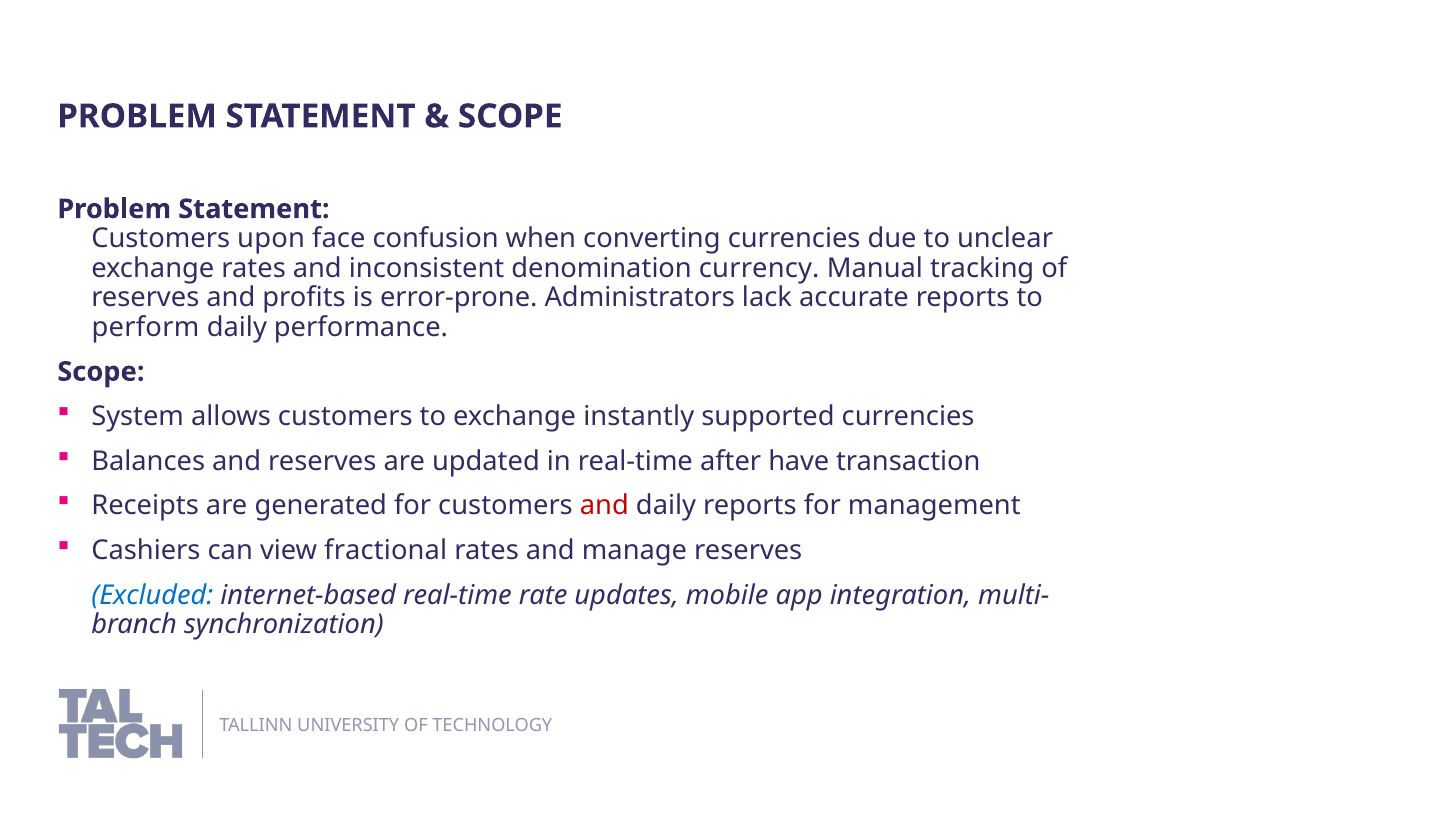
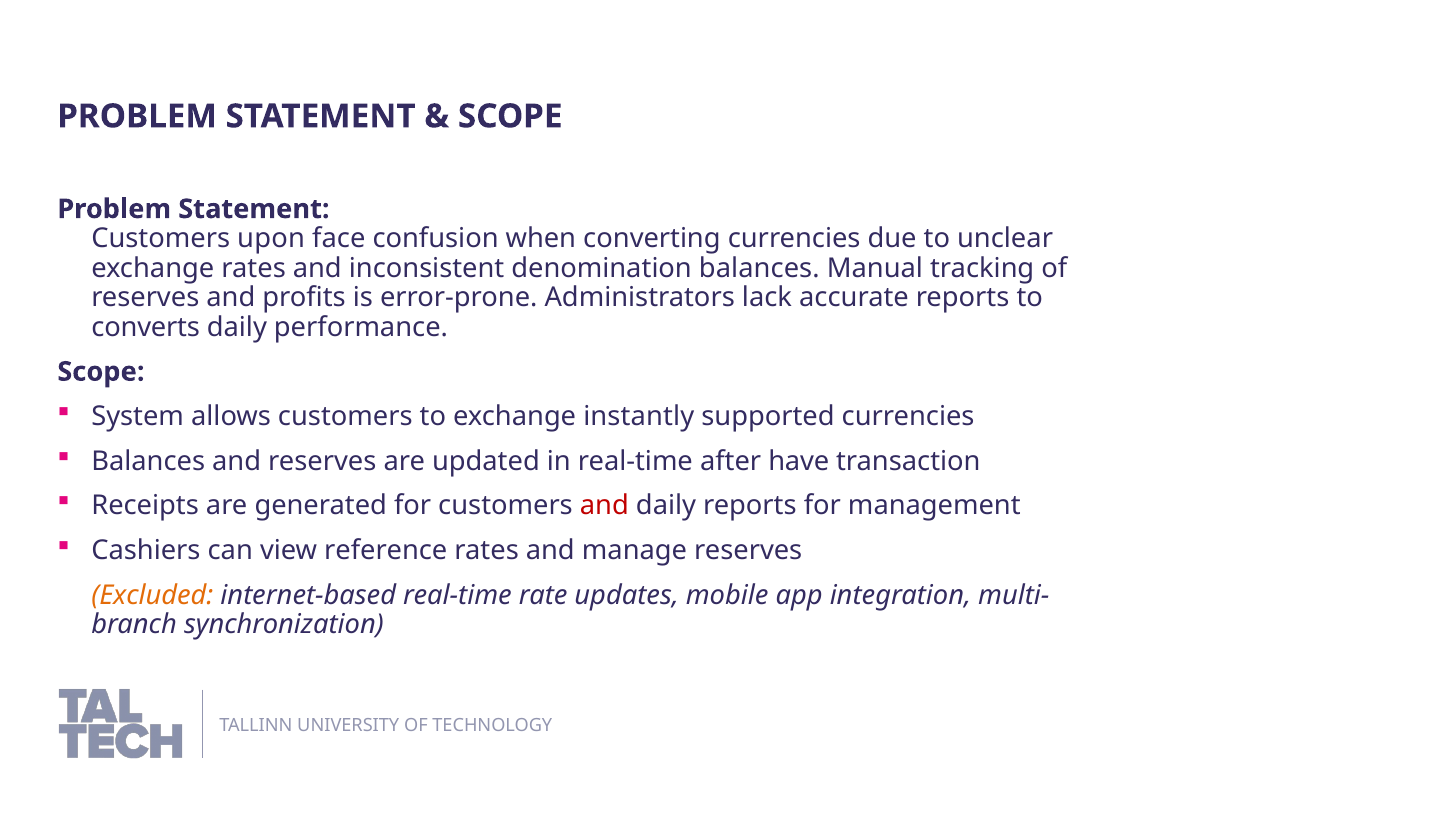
denomination currency: currency -> balances
perform: perform -> converts
fractional: fractional -> reference
Excluded colour: blue -> orange
